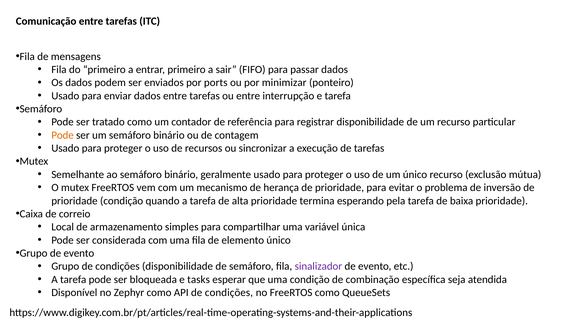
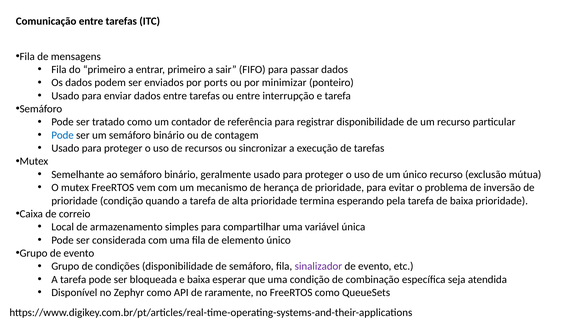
Pode at (63, 135) colour: orange -> blue
e tasks: tasks -> baixa
API de condições: condições -> raramente
